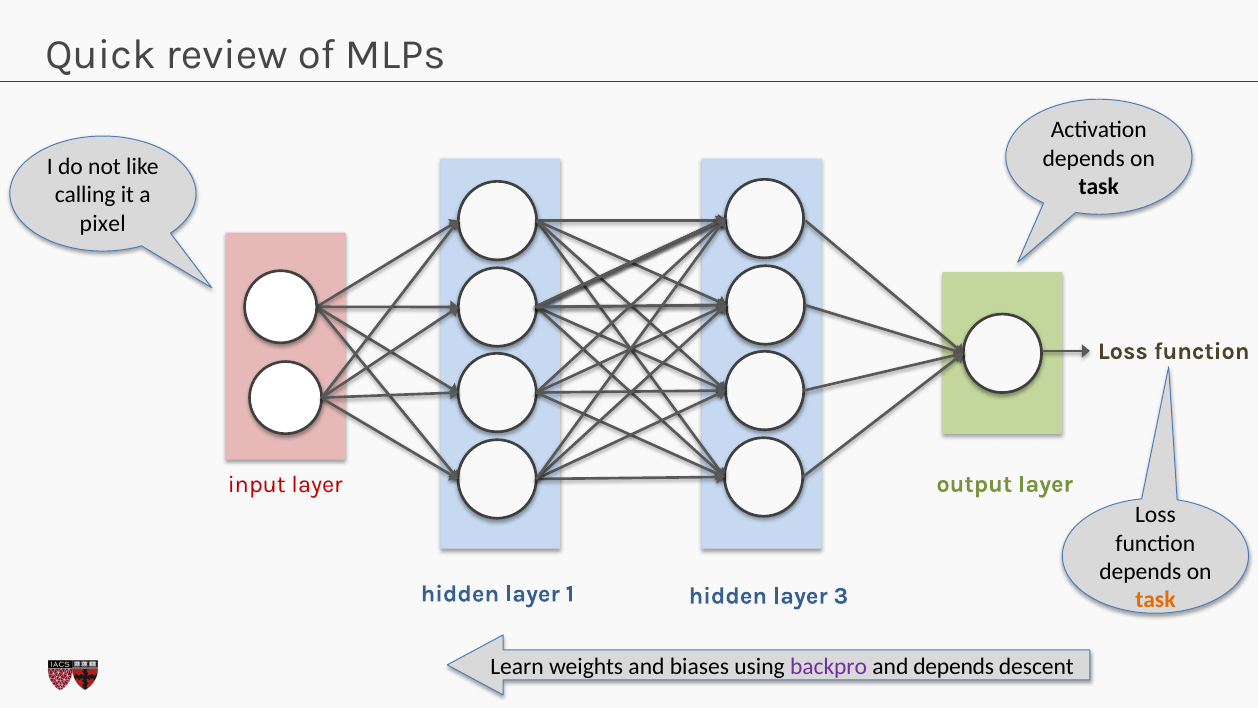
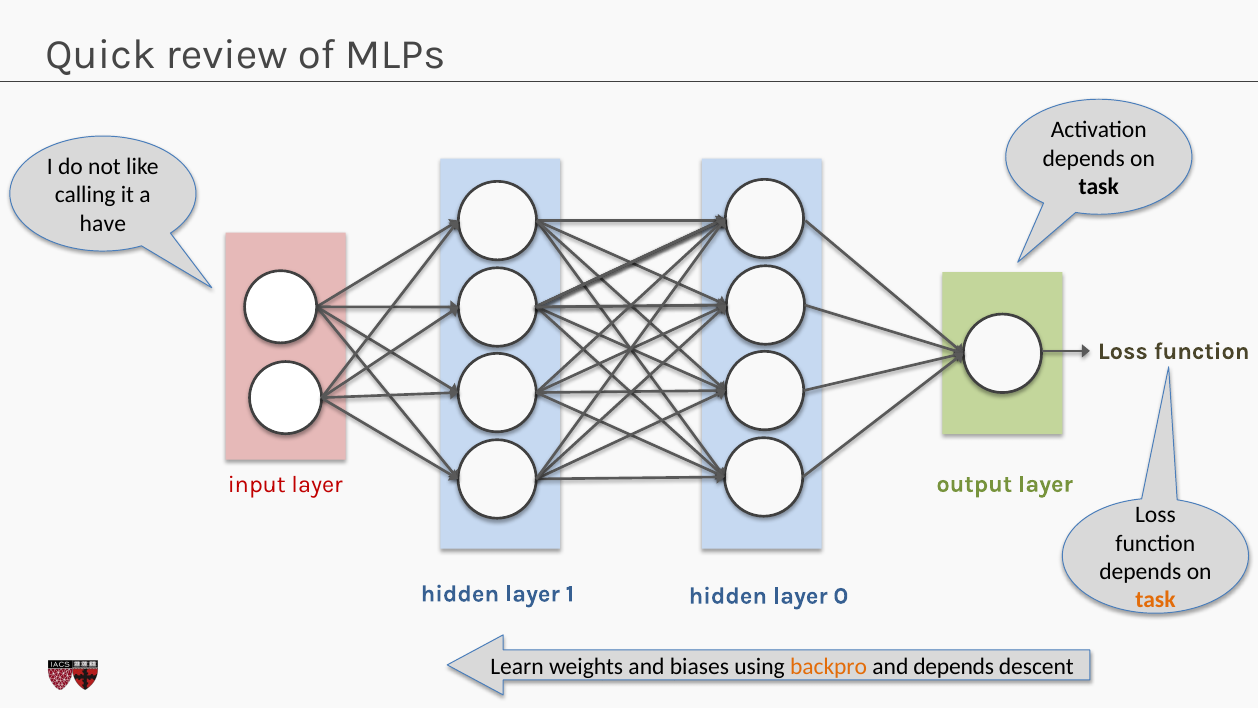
pixel: pixel -> have
3: 3 -> 0
backpro colour: purple -> orange
